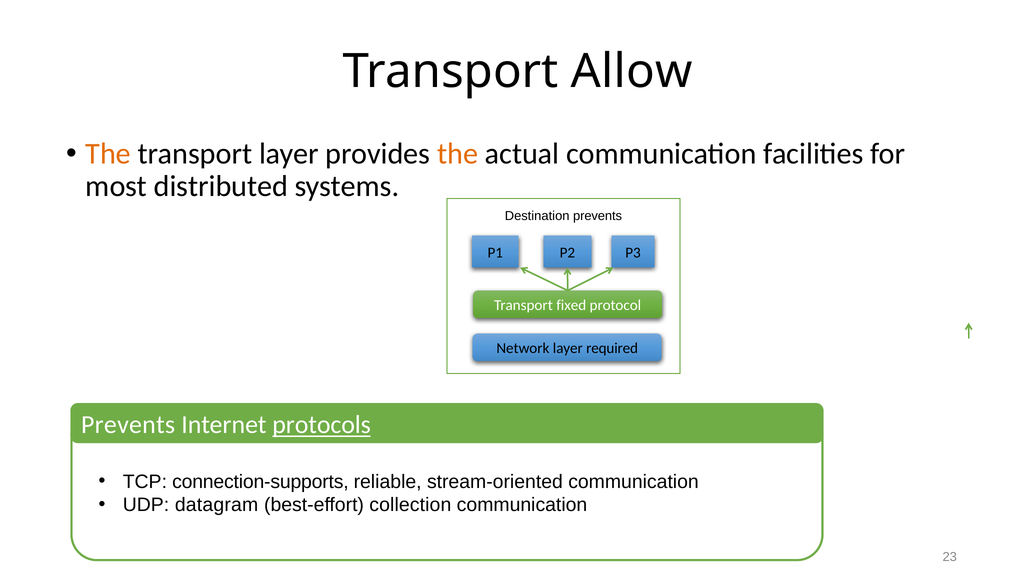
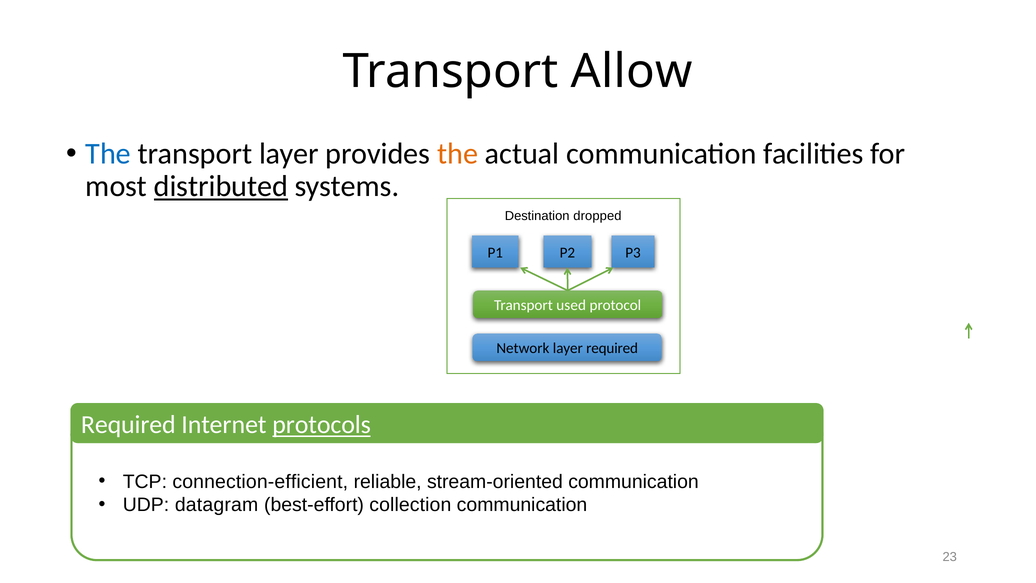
The at (108, 154) colour: orange -> blue
distributed underline: none -> present
Destination prevents: prevents -> dropped
fixed: fixed -> used
Prevents at (128, 425): Prevents -> Required
connection-supports: connection-supports -> connection-efficient
